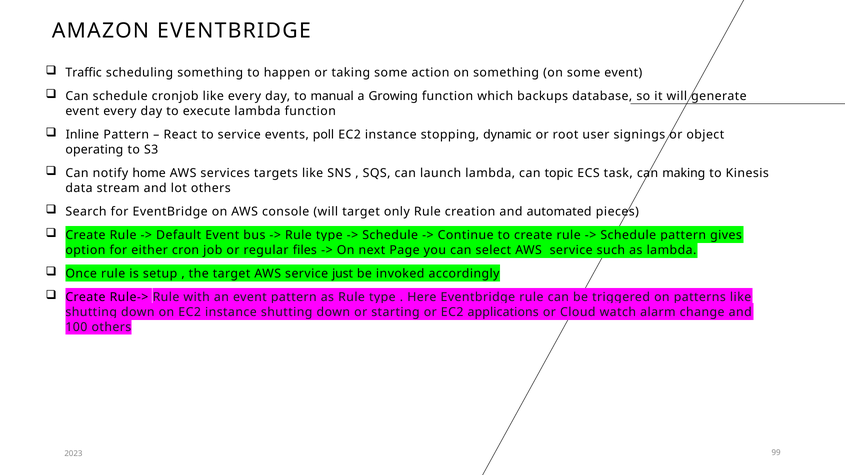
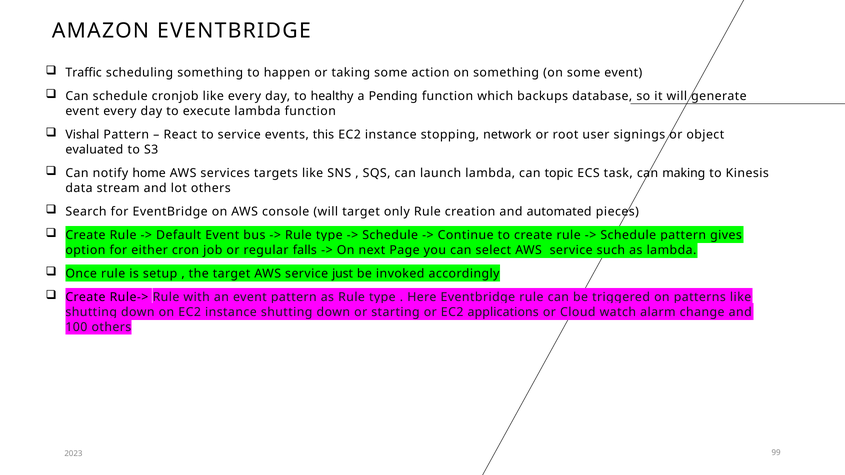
manual: manual -> healthy
Growing: Growing -> Pending
Inline: Inline -> Vishal
poll: poll -> this
dynamic: dynamic -> network
operating: operating -> evaluated
files: files -> falls
